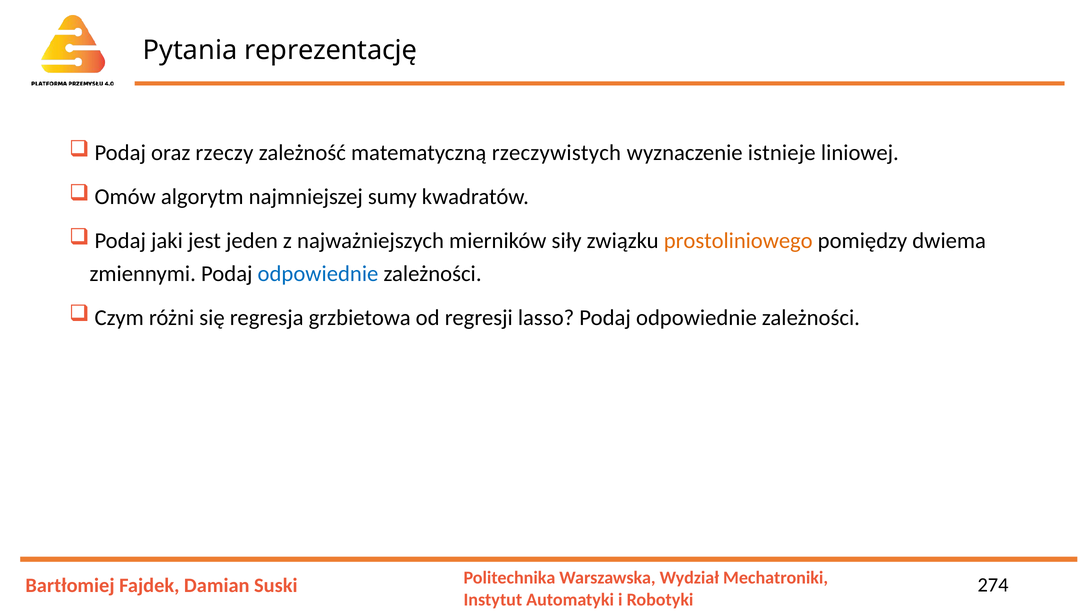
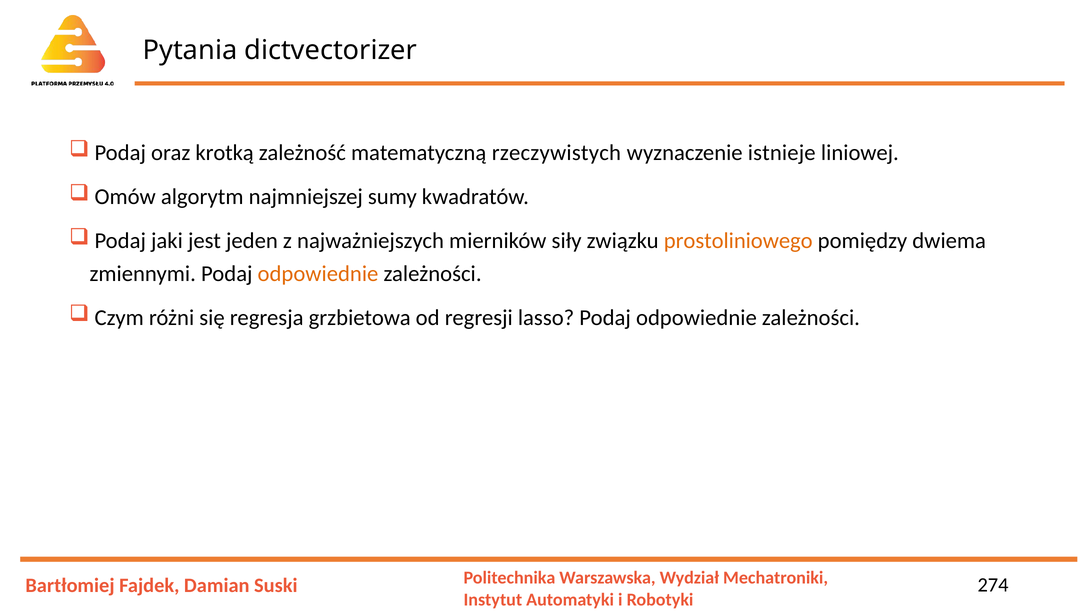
reprezentację: reprezentację -> dictvectorizer
rzeczy: rzeczy -> krotką
odpowiednie at (318, 274) colour: blue -> orange
